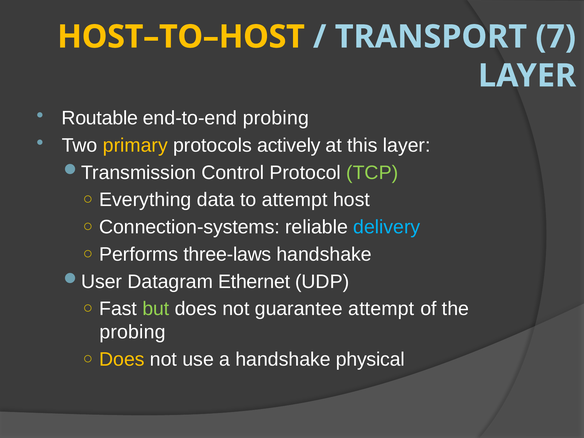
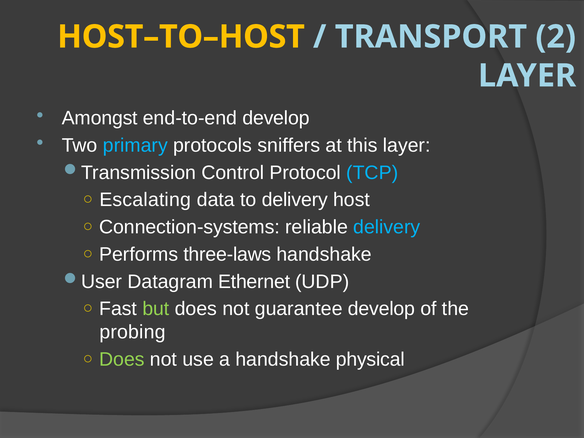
7: 7 -> 2
Routable: Routable -> Amongst
end-to-end probing: probing -> develop
primary colour: yellow -> light blue
actively: actively -> sniffers
TCP colour: light green -> light blue
Everything: Everything -> Escalating
to attempt: attempt -> delivery
guarantee attempt: attempt -> develop
Does at (122, 359) colour: yellow -> light green
